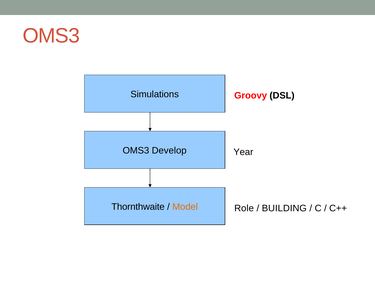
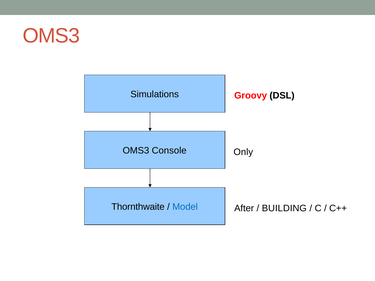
Develop: Develop -> Console
Year: Year -> Only
Model colour: orange -> blue
Role: Role -> After
